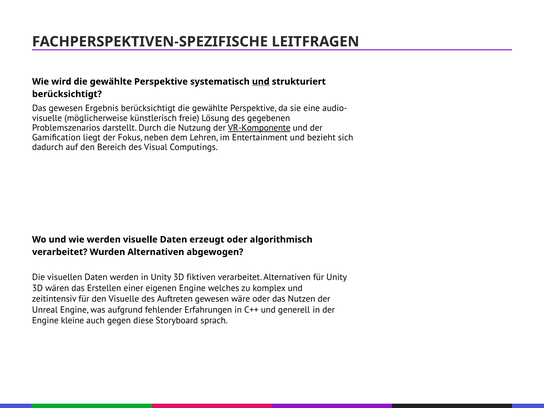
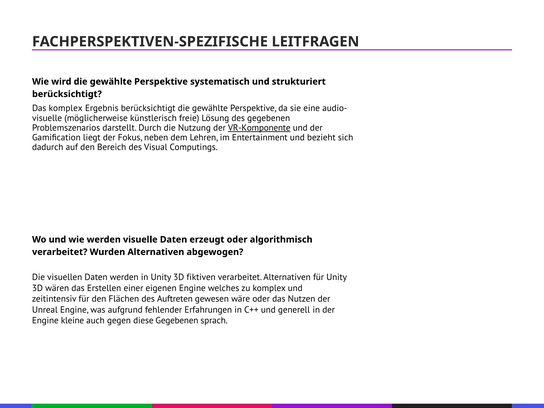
und at (261, 82) underline: present -> none
Das gewesen: gewesen -> komplex
den Visuelle: Visuelle -> Flächen
diese Storyboard: Storyboard -> Gegebenen
